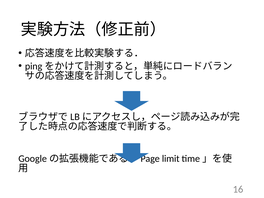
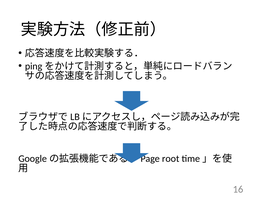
limit: limit -> root
